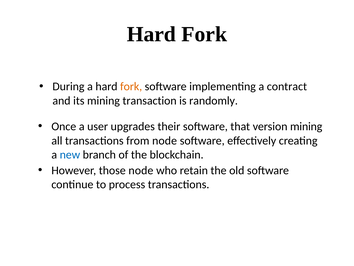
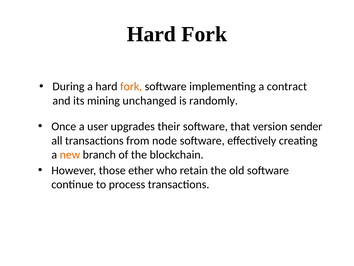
transaction: transaction -> unchanged
version mining: mining -> sender
new colour: blue -> orange
those node: node -> ether
